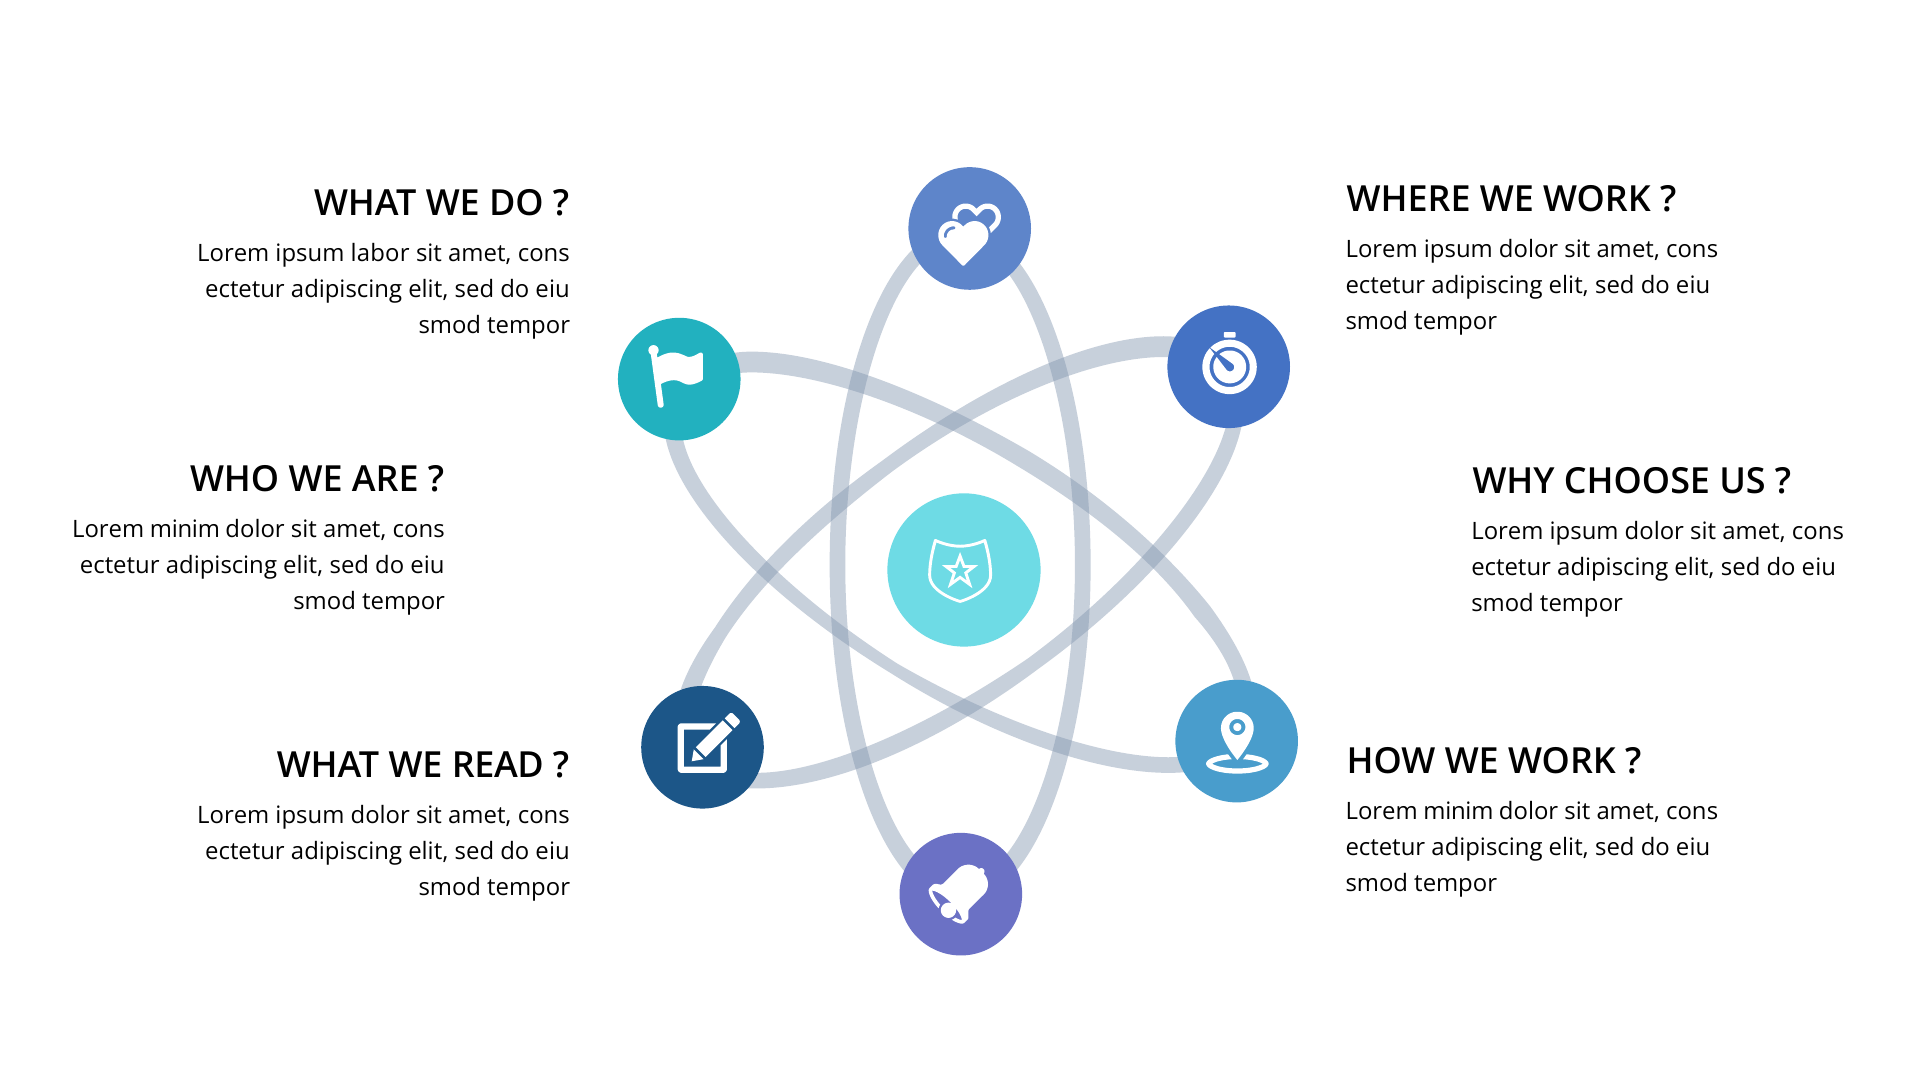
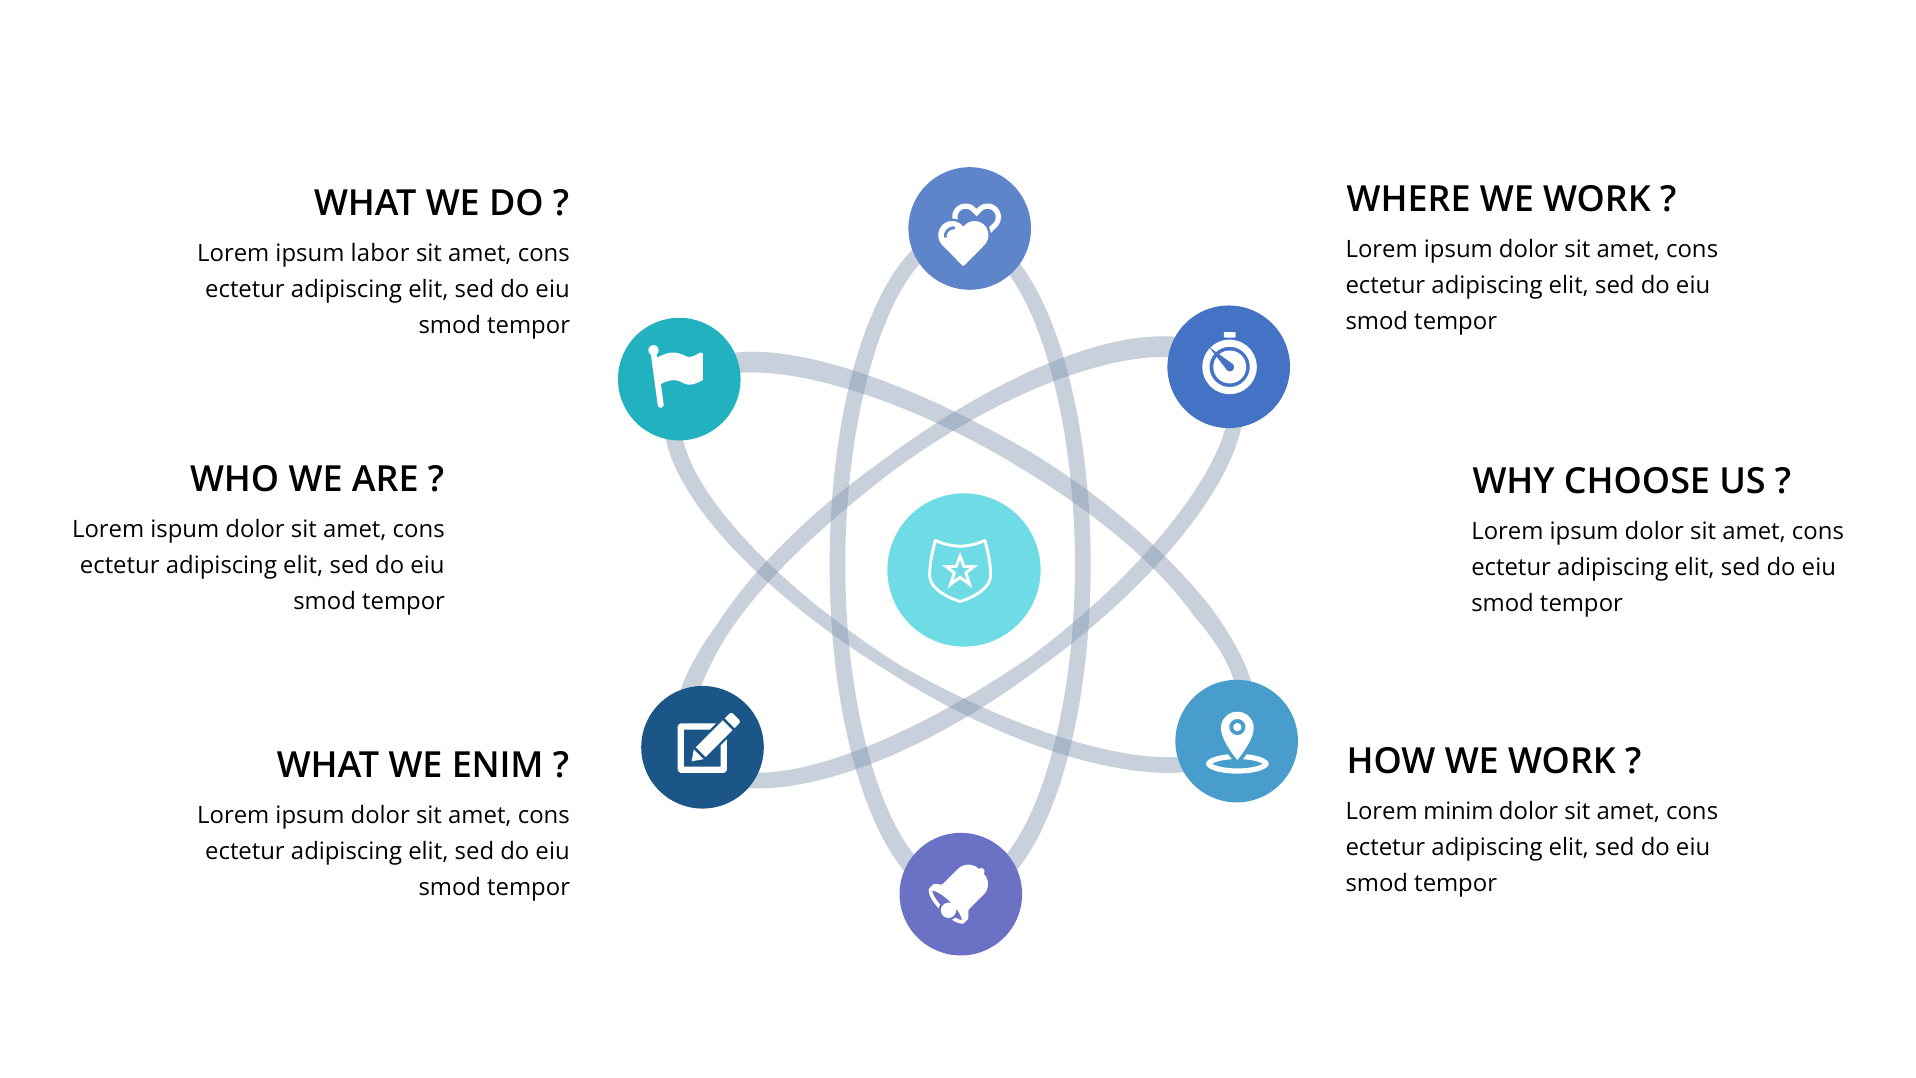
minim at (185, 530): minim -> ispum
READ: READ -> ENIM
